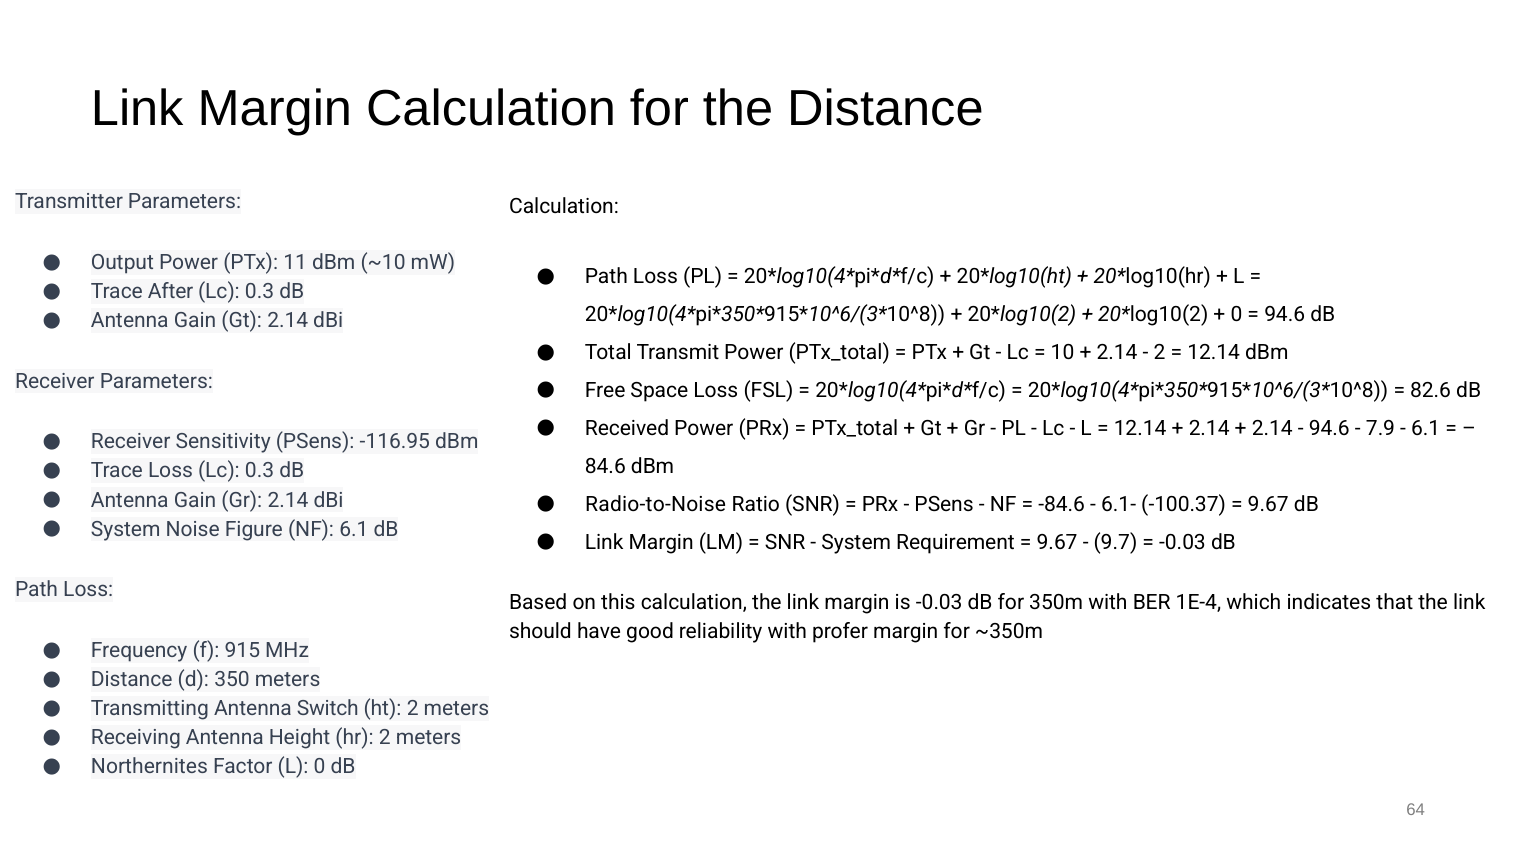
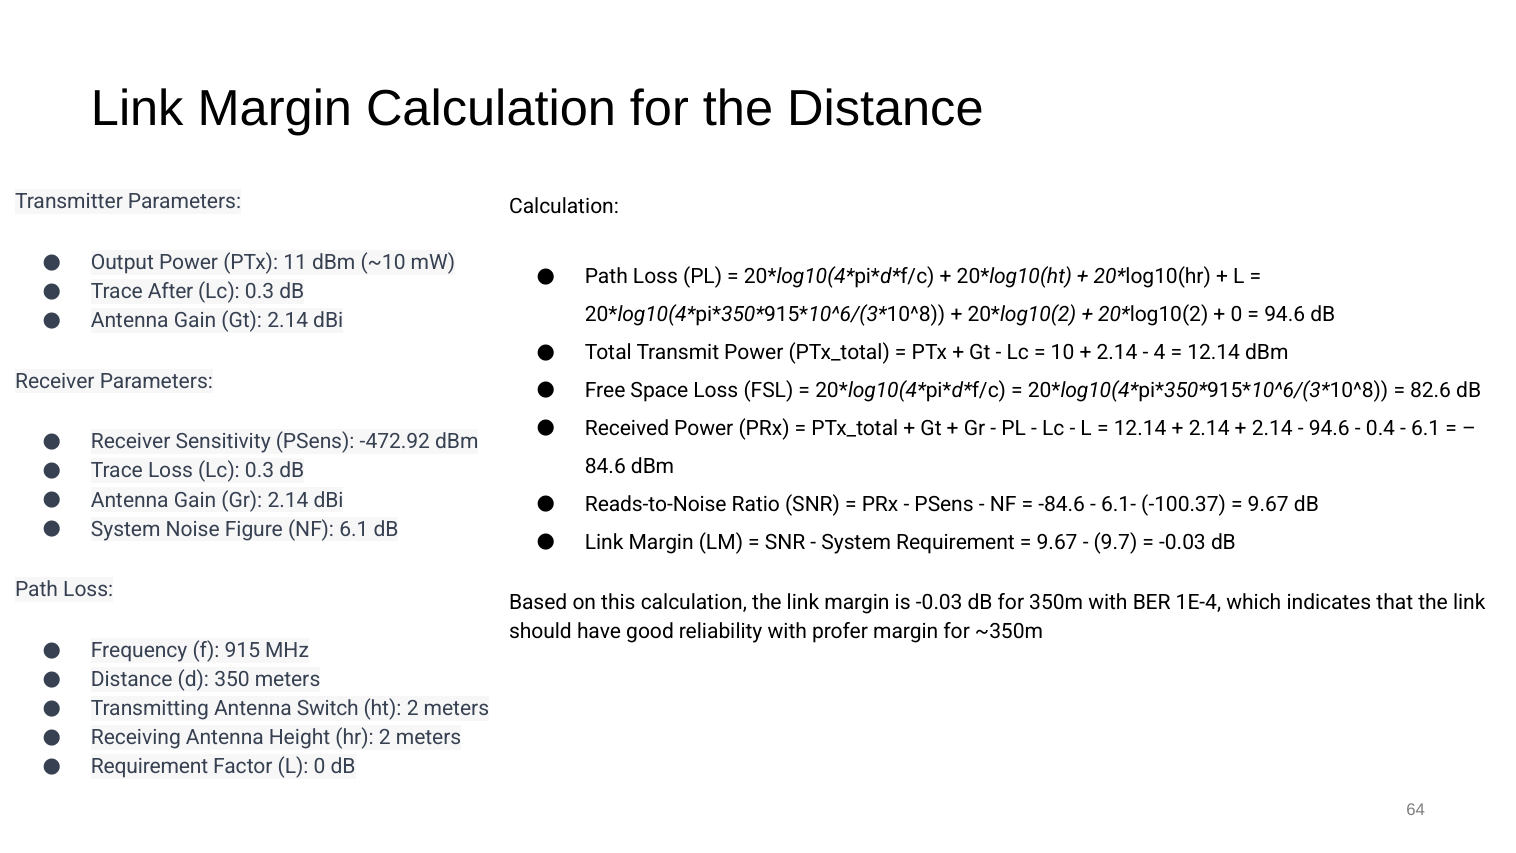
2 at (1160, 352): 2 -> 4
7.9: 7.9 -> 0.4
-116.95: -116.95 -> -472.92
Radio-to-Noise: Radio-to-Noise -> Reads-to-Noise
Northernites at (149, 767): Northernites -> Requirement
